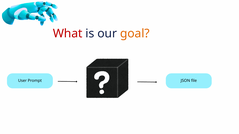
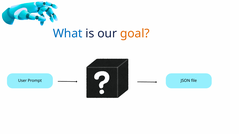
What colour: red -> blue
